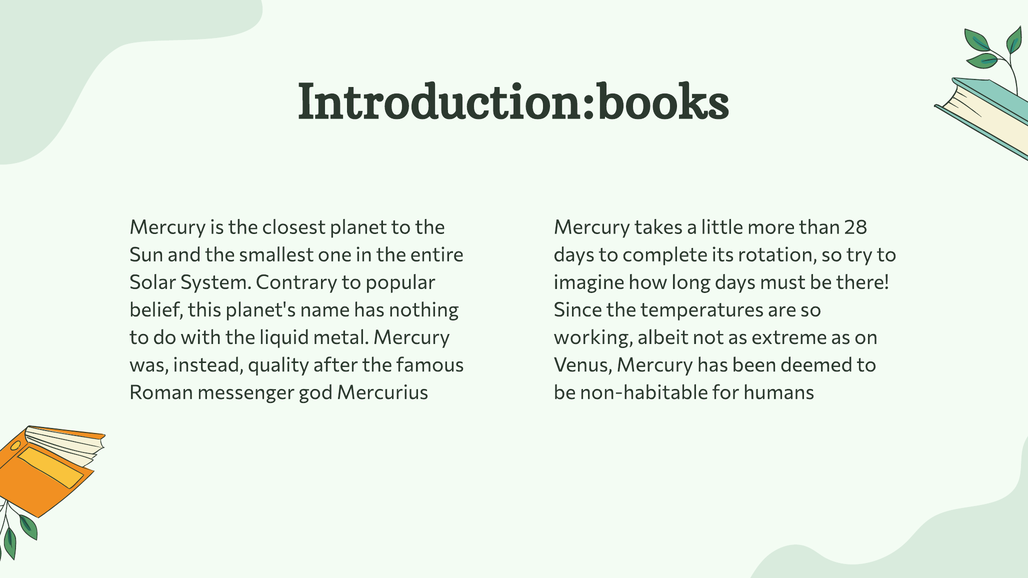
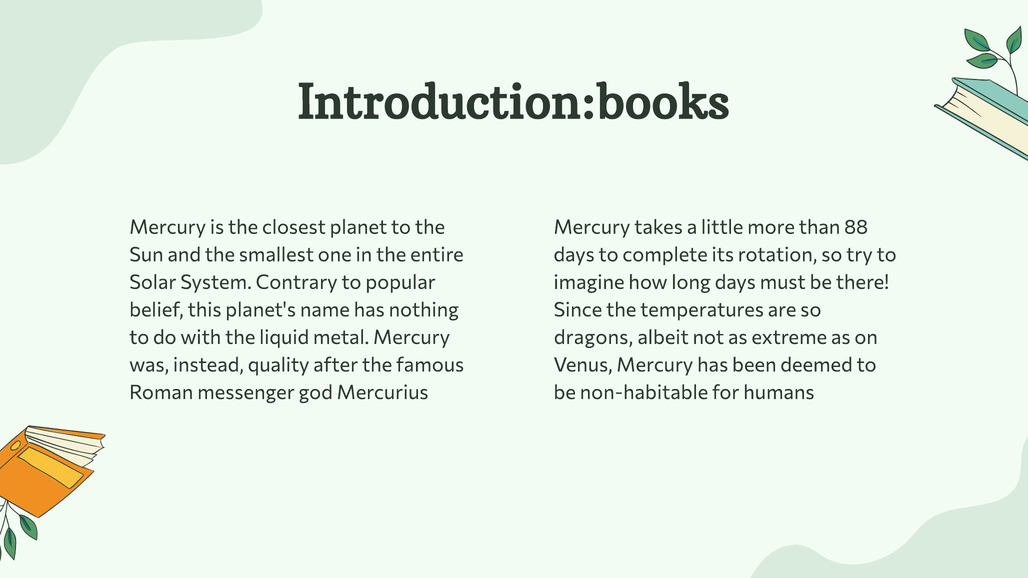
28: 28 -> 88
working: working -> dragons
